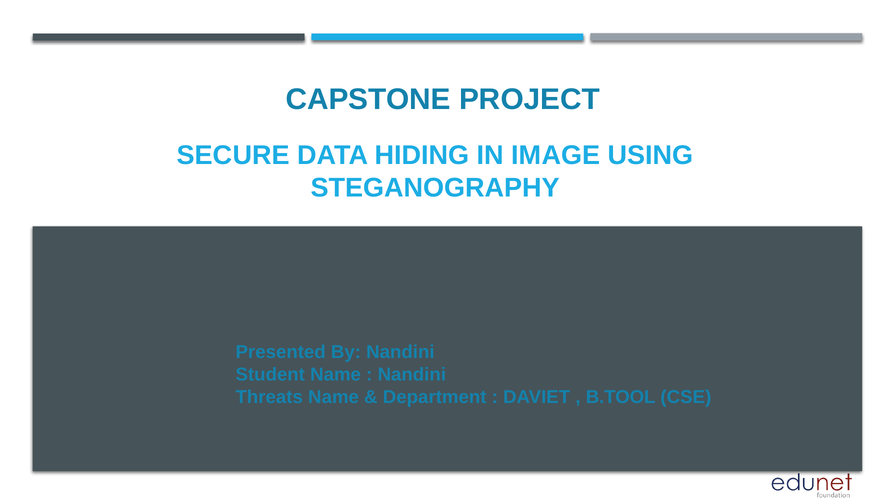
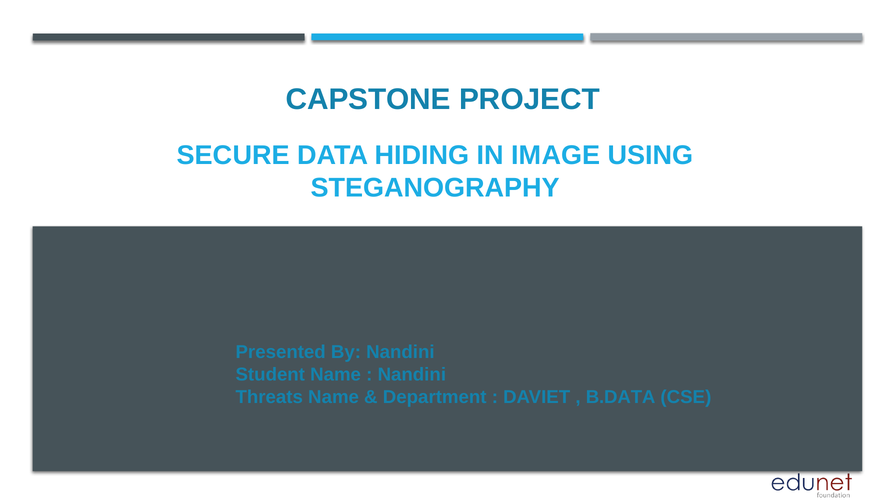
B.TOOL: B.TOOL -> B.DATA
